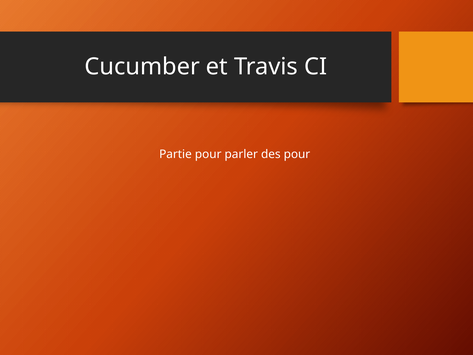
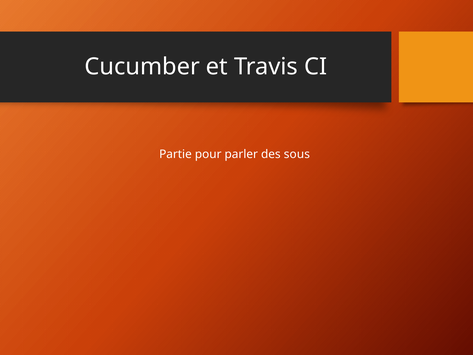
des pour: pour -> sous
